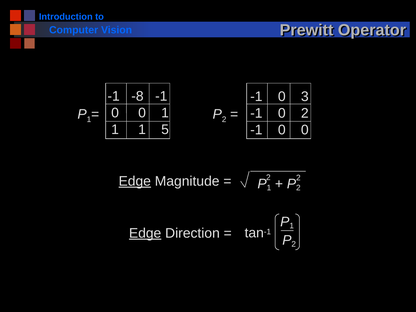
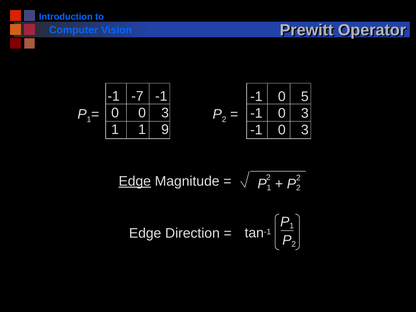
-8: -8 -> -7
3: 3 -> 5
0 0 1: 1 -> 3
2 at (305, 113): 2 -> 3
5: 5 -> 9
0 at (305, 130): 0 -> 3
Edge at (145, 233) underline: present -> none
